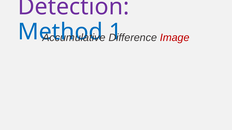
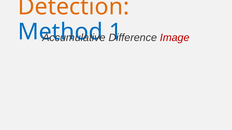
Detection colour: purple -> orange
